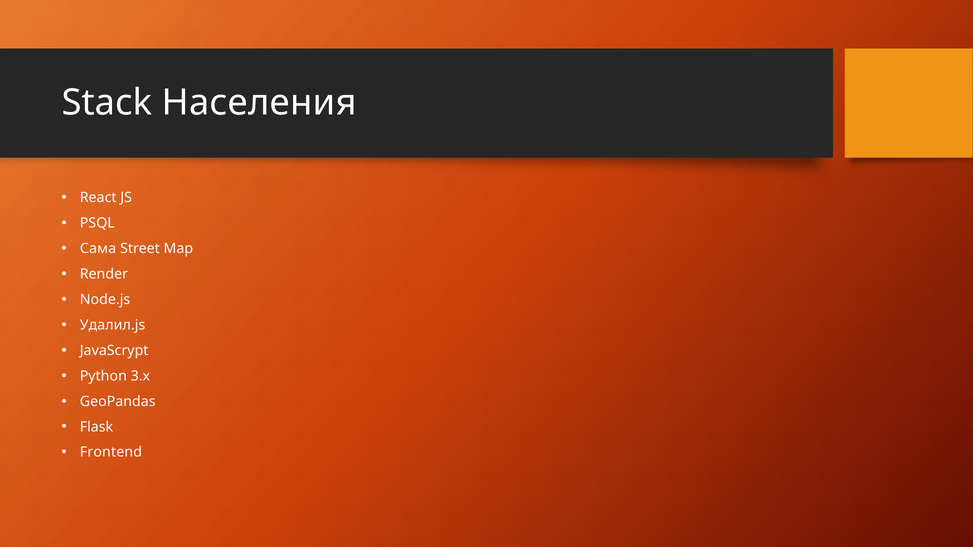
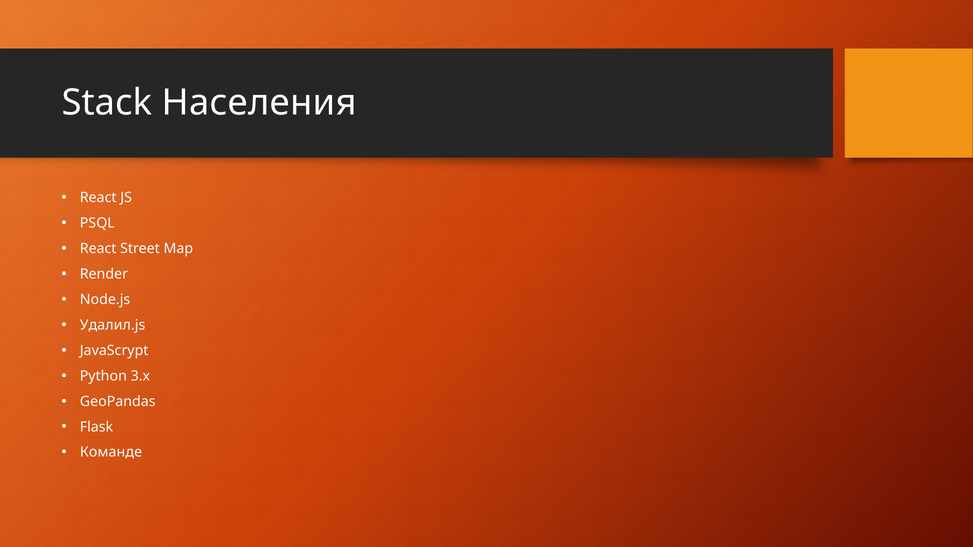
Сама at (98, 249): Сама -> React
Frontend: Frontend -> Команде
